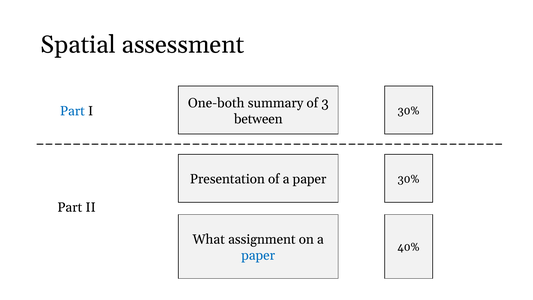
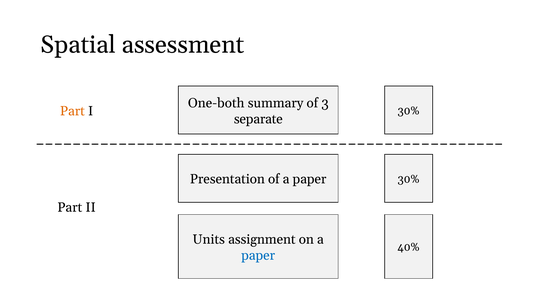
Part at (72, 111) colour: blue -> orange
between: between -> separate
What: What -> Units
